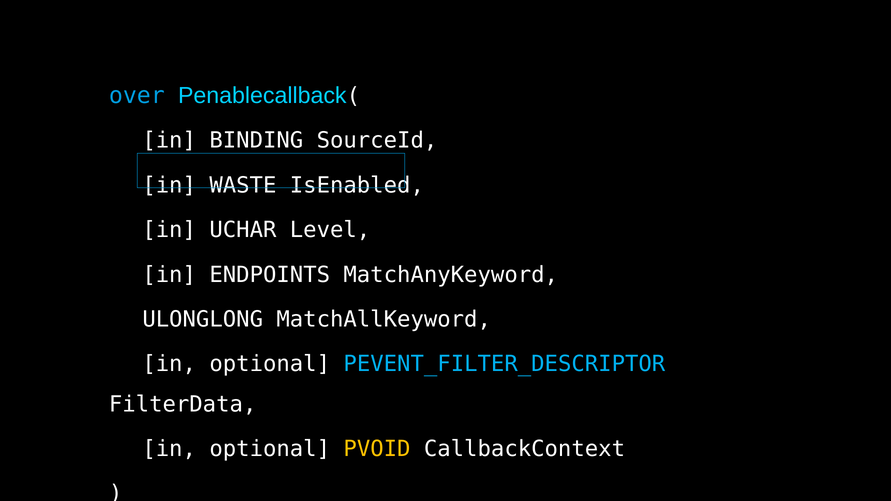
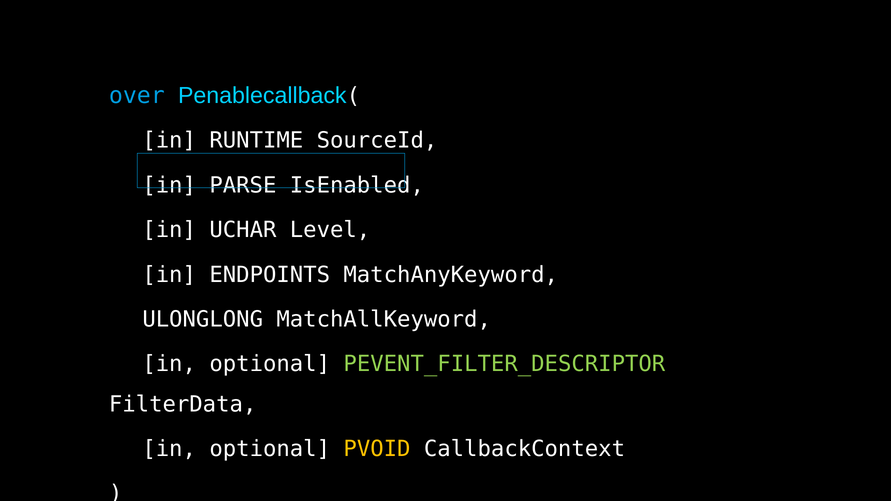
BINDING: BINDING -> RUNTIME
WASTE: WASTE -> PARSE
PEVENT_FILTER_DESCRIPTOR colour: light blue -> light green
